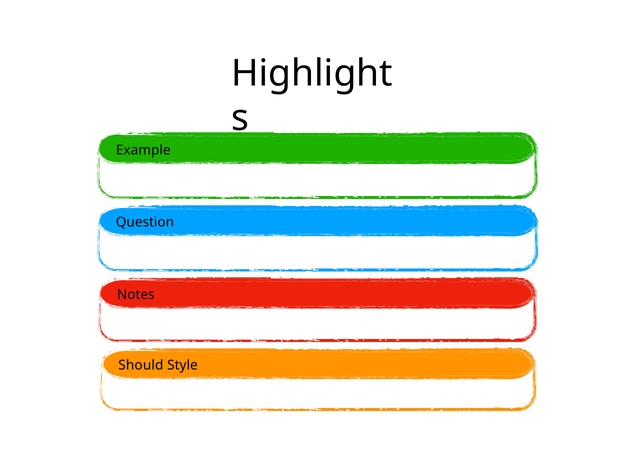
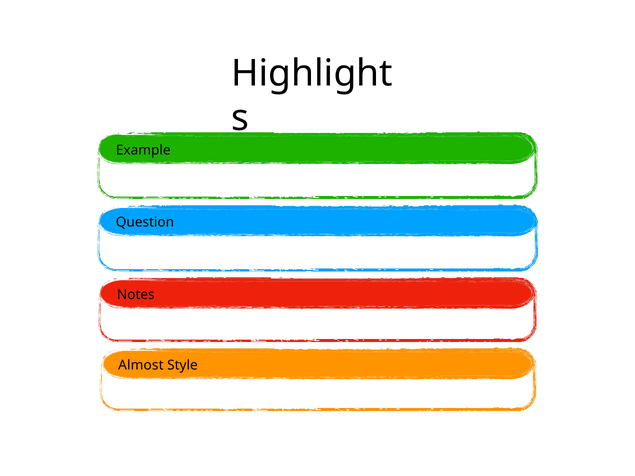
Should: Should -> Almost
